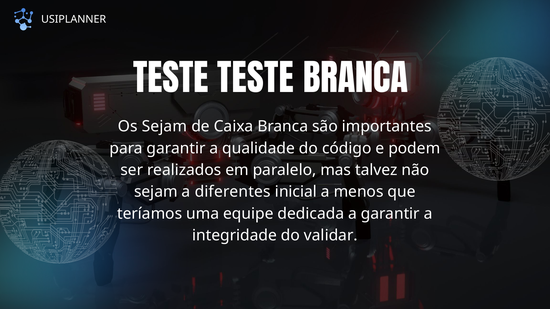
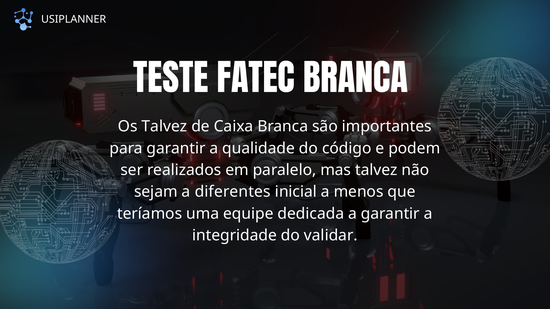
TESTE TESTE: TESTE -> FATEC
Os Sejam: Sejam -> Talvez
